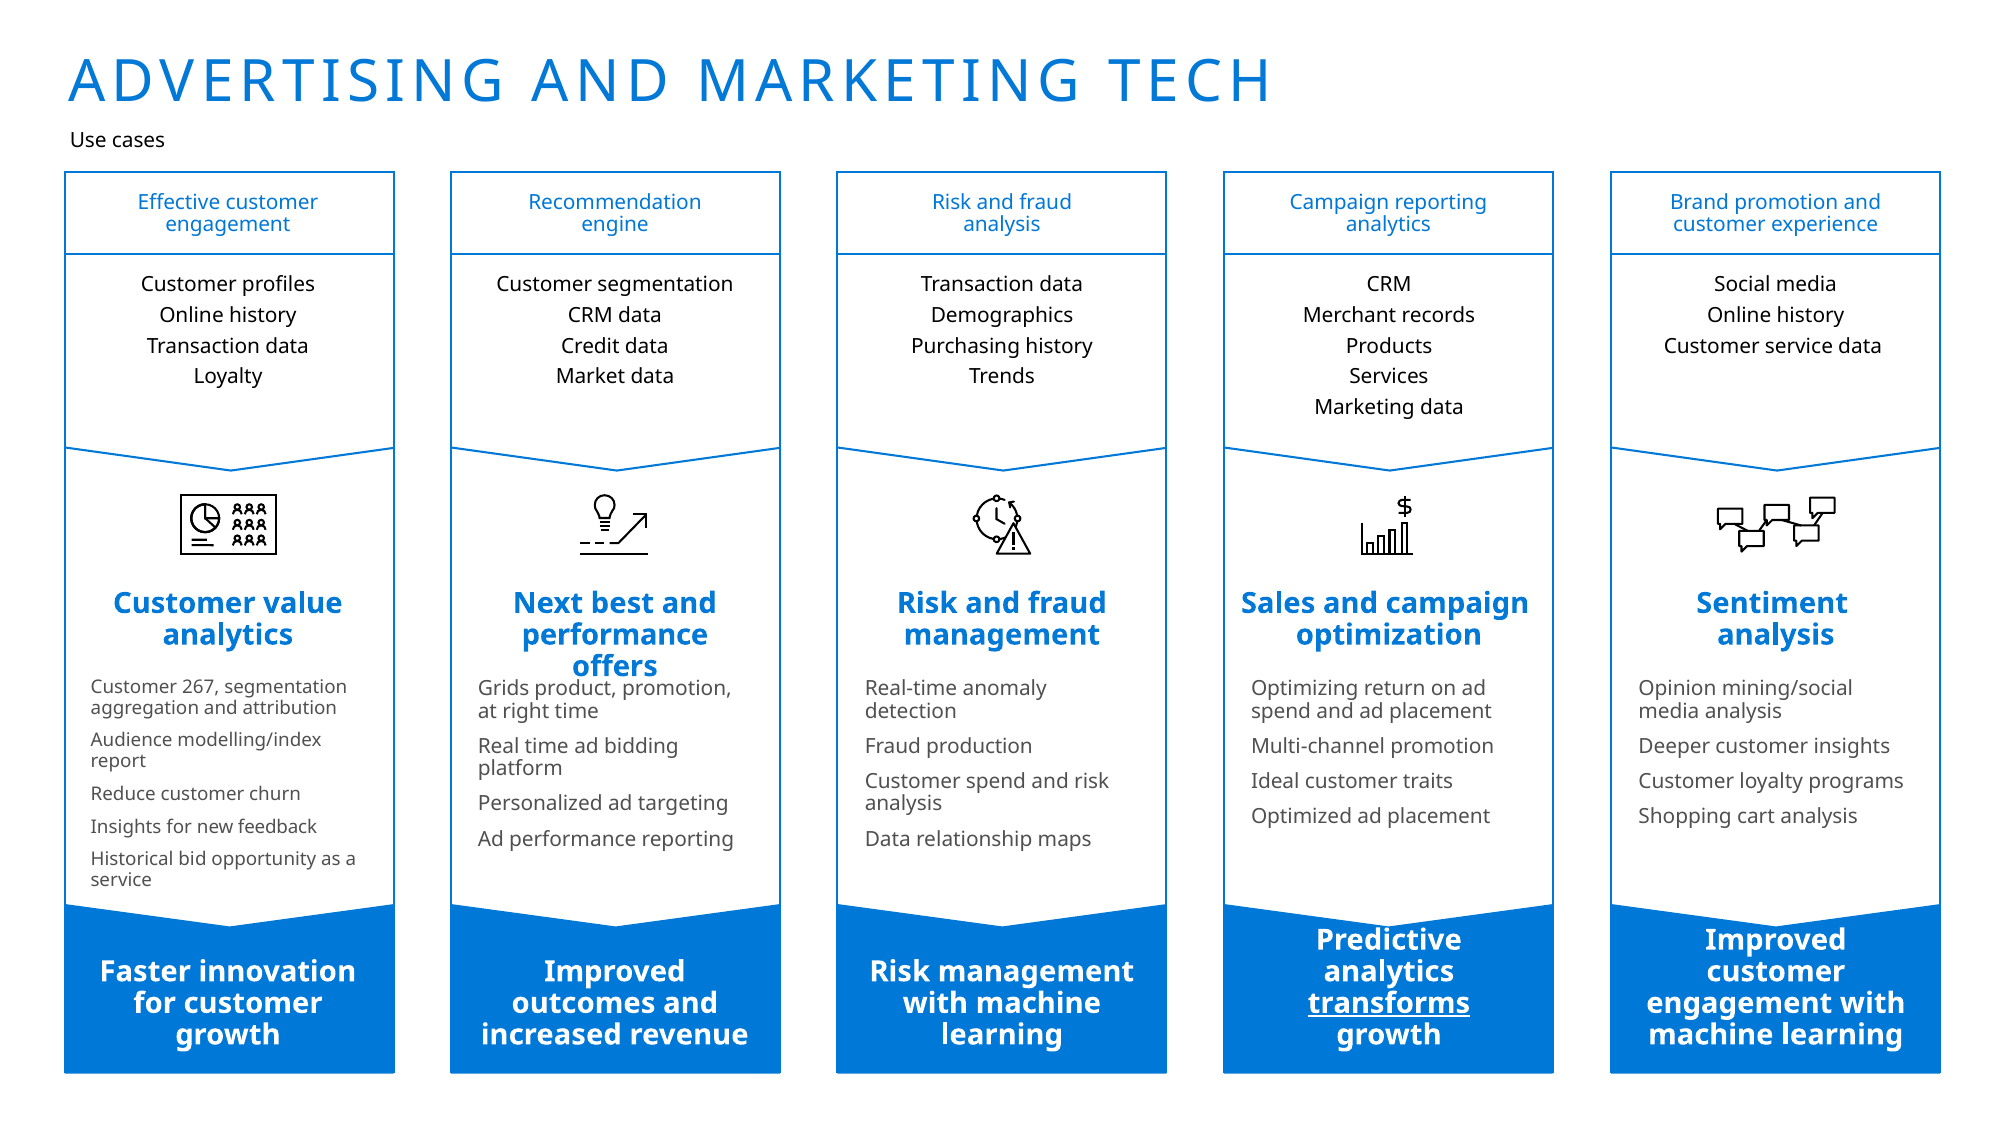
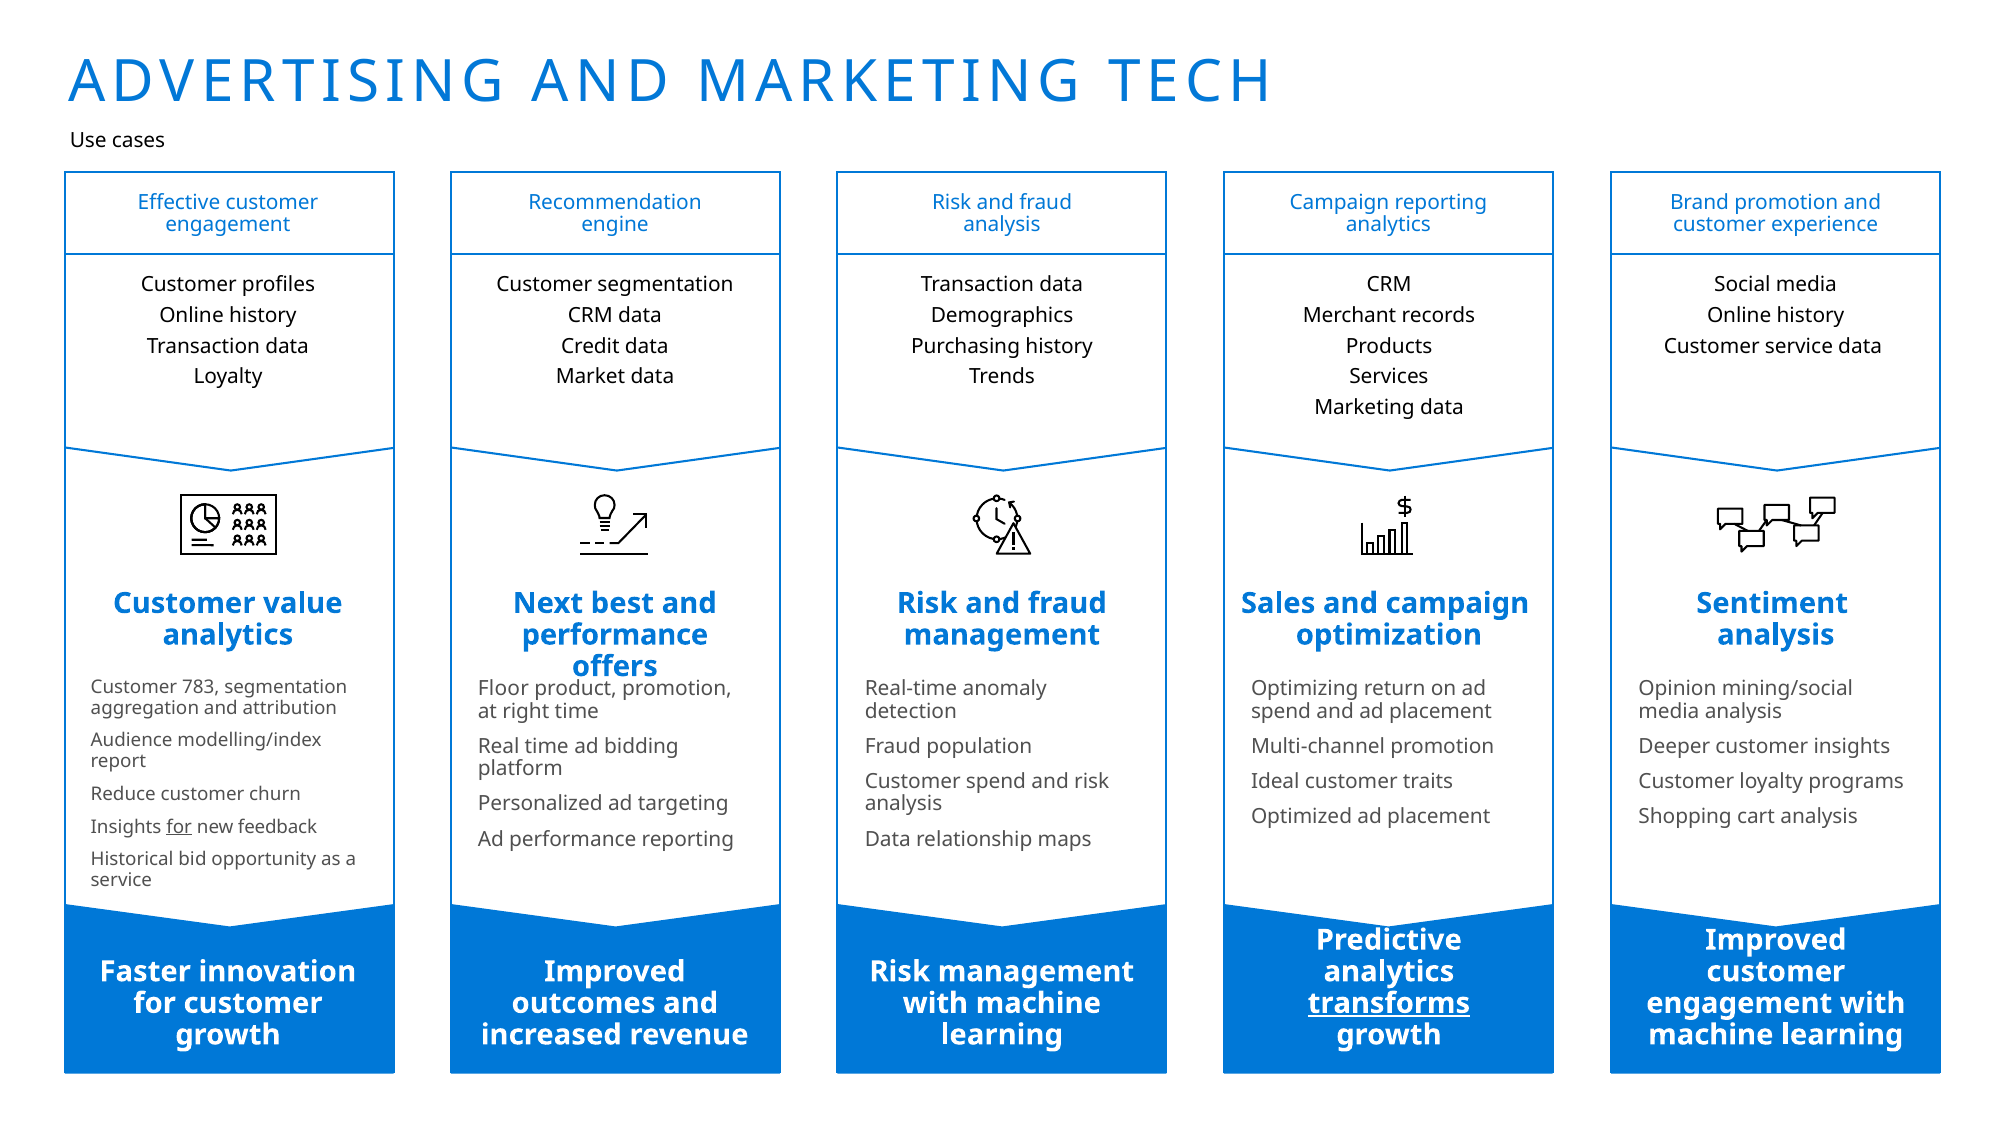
267: 267 -> 783
Grids: Grids -> Floor
production: production -> population
for at (179, 827) underline: none -> present
